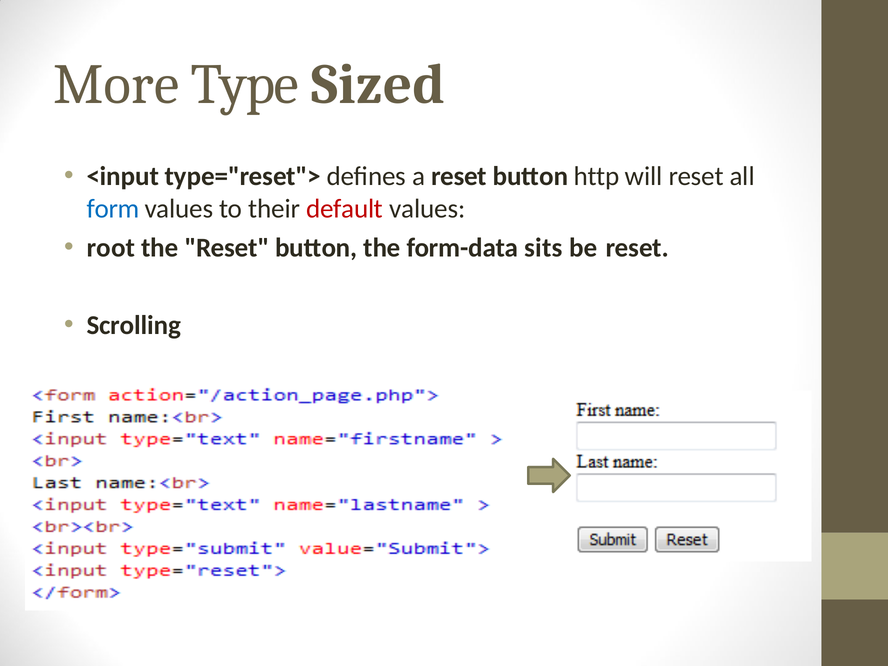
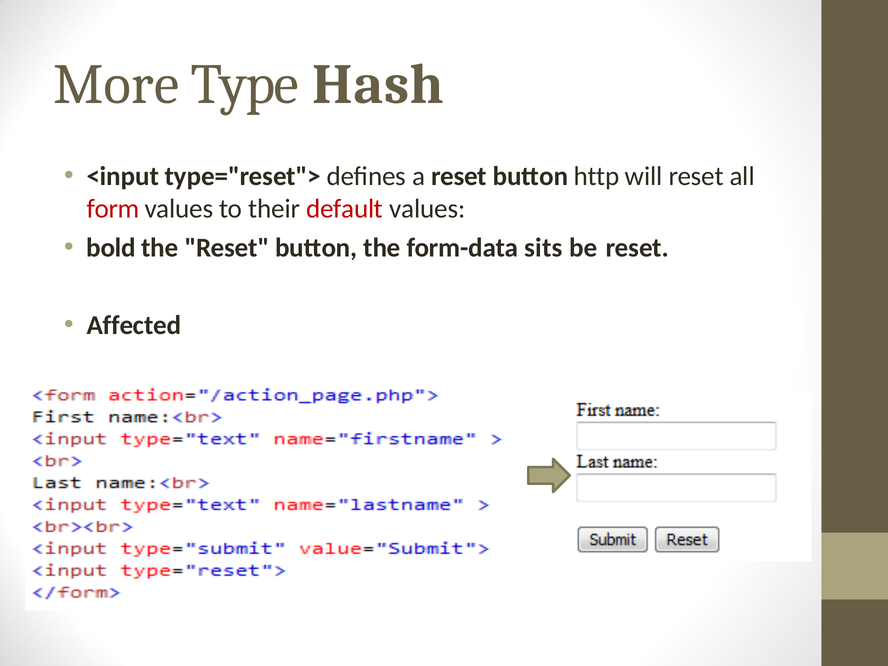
Sized: Sized -> Hash
form colour: blue -> red
root: root -> bold
Scrolling: Scrolling -> Affected
